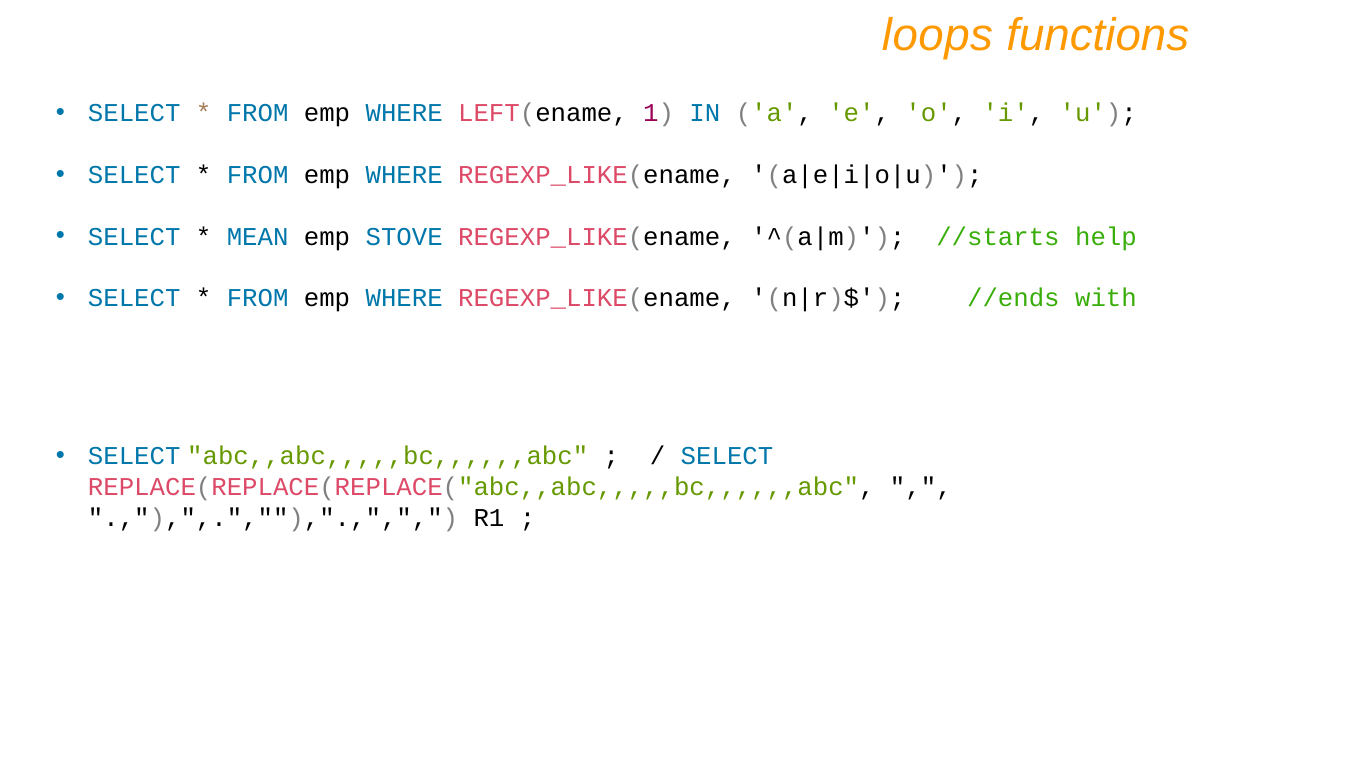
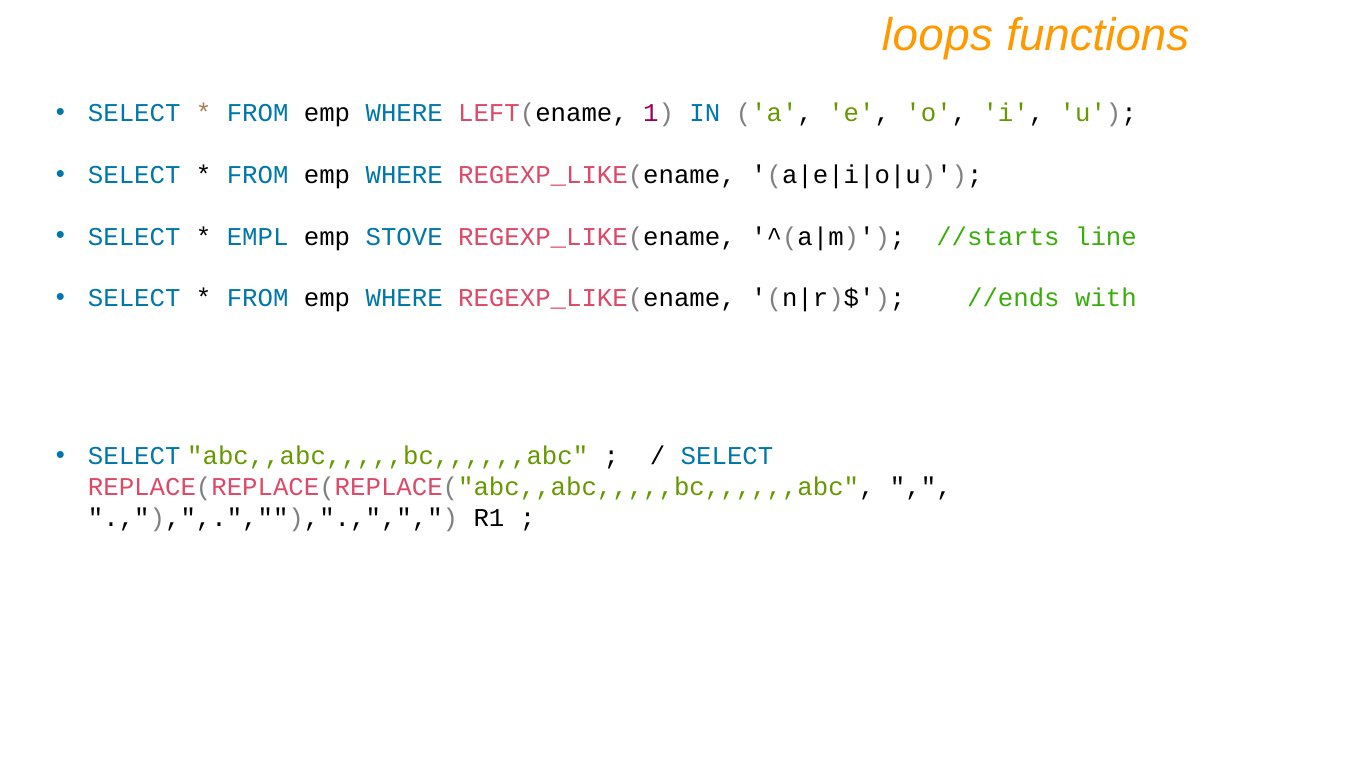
MEAN: MEAN -> EMPL
help: help -> line
